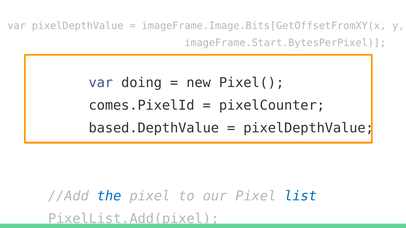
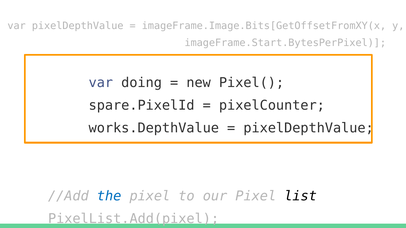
comes.PixelId: comes.PixelId -> spare.PixelId
based.DepthValue: based.DepthValue -> works.DepthValue
list colour: blue -> black
